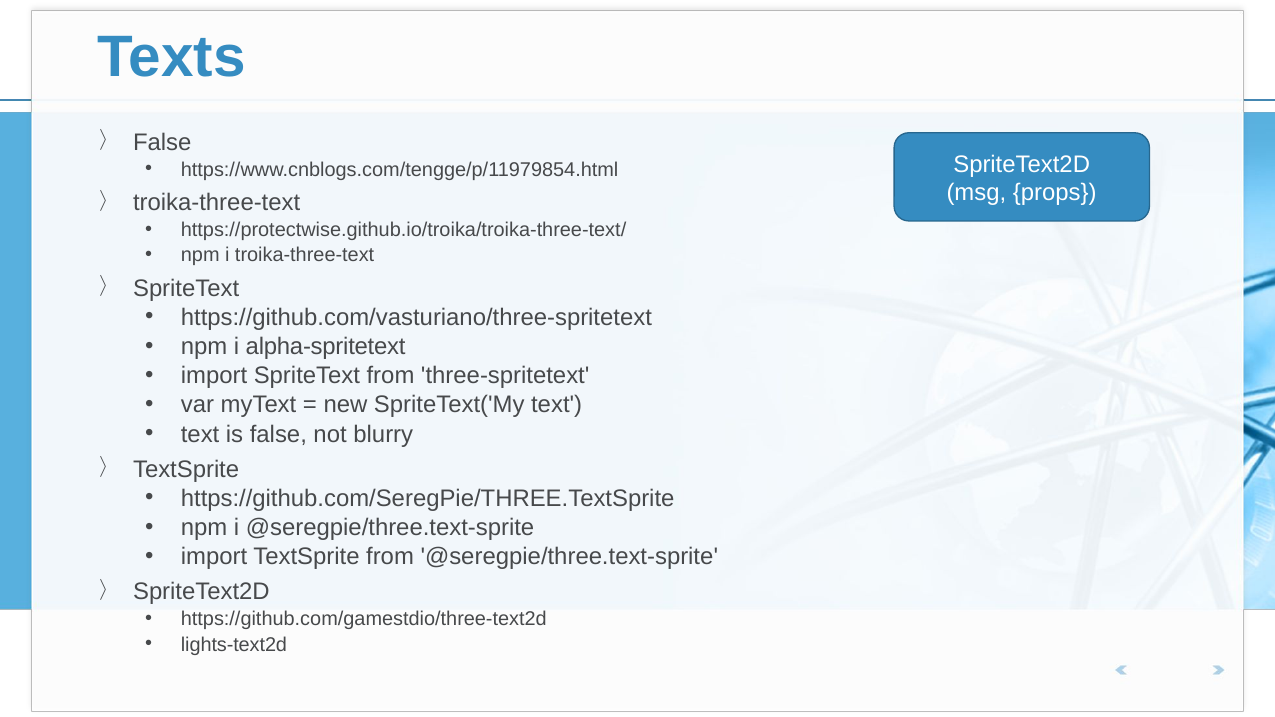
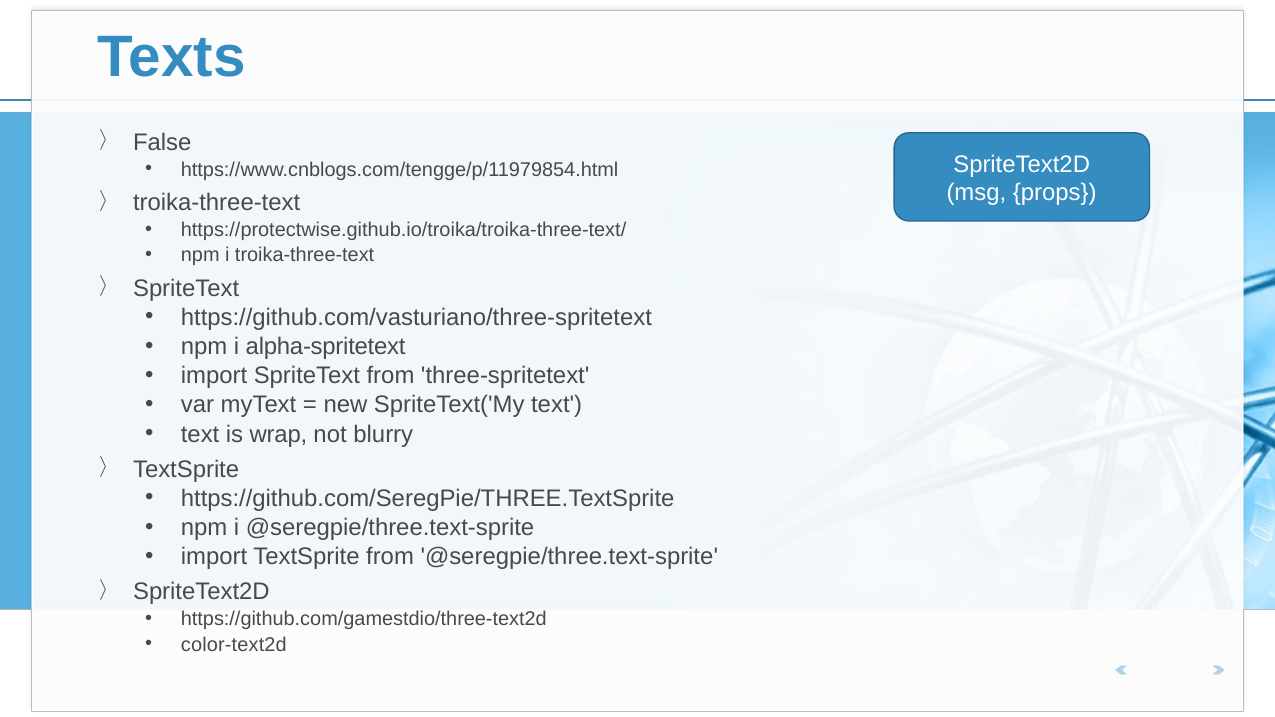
is false: false -> wrap
lights-text2d: lights-text2d -> color-text2d
